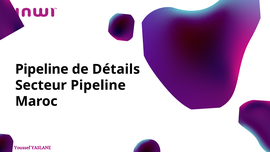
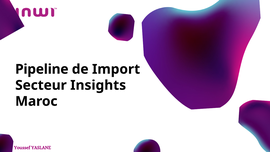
Détails: Détails -> Import
Secteur Pipeline: Pipeline -> Insights
